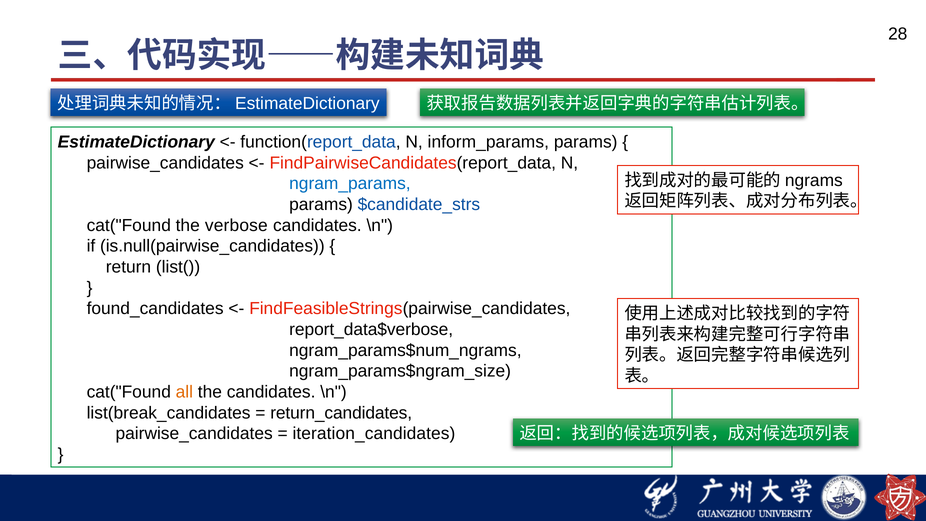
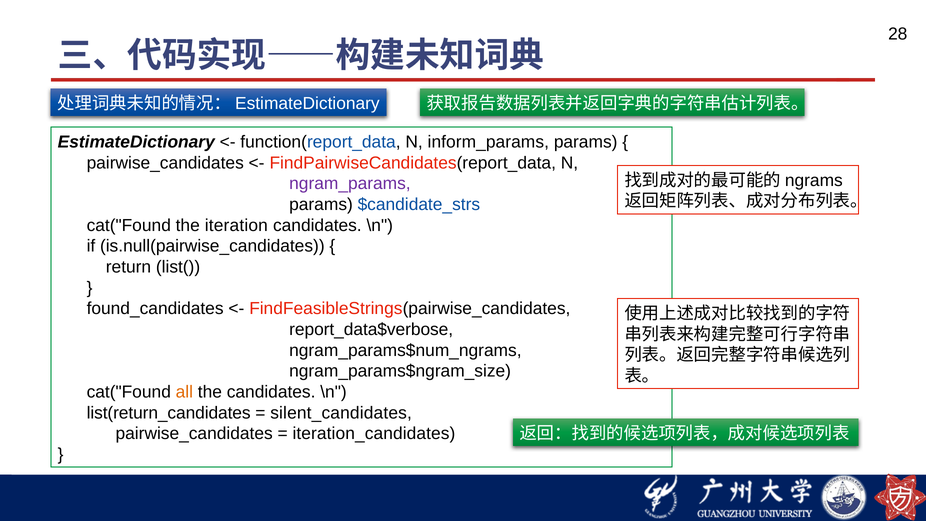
ngram_params colour: blue -> purple
verbose: verbose -> iteration
list(break_candidates: list(break_candidates -> list(return_candidates
return_candidates: return_candidates -> silent_candidates
